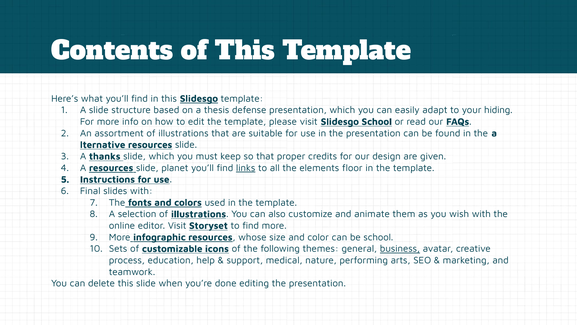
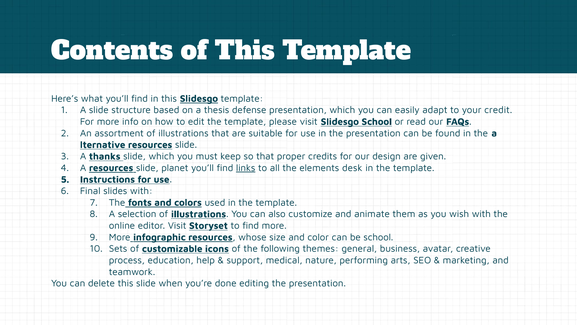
hiding: hiding -> credit
floor: floor -> desk
business underline: present -> none
